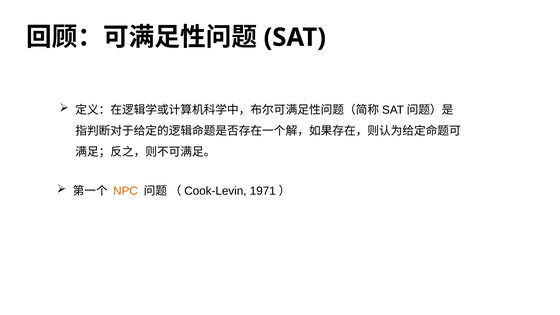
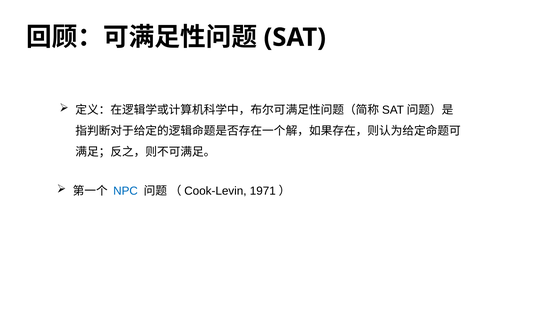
NPC colour: orange -> blue
